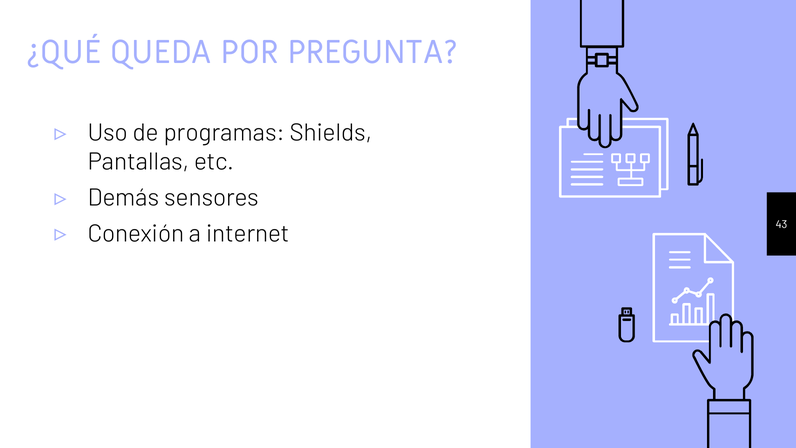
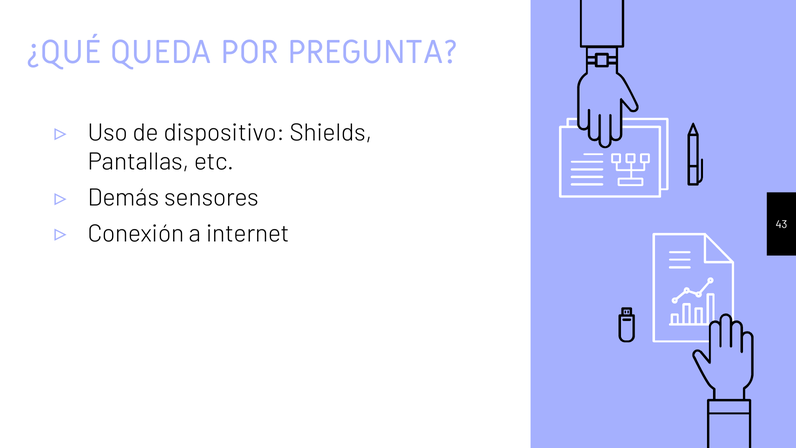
programas: programas -> dispositivo
